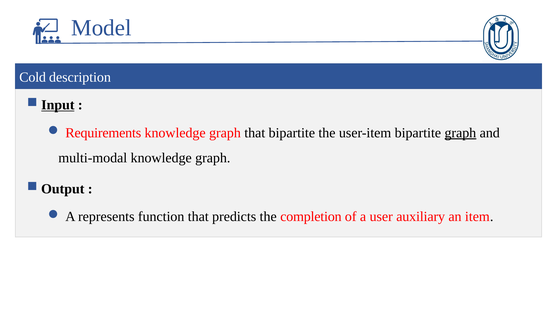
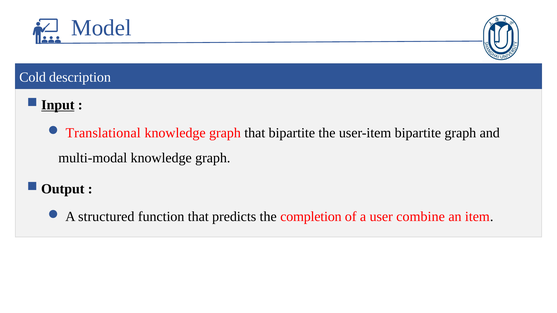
Requirements: Requirements -> Translational
graph at (460, 133) underline: present -> none
represents: represents -> structured
auxiliary: auxiliary -> combine
